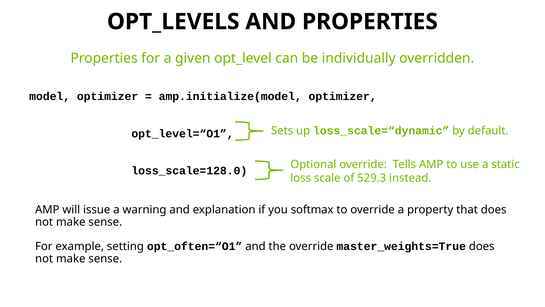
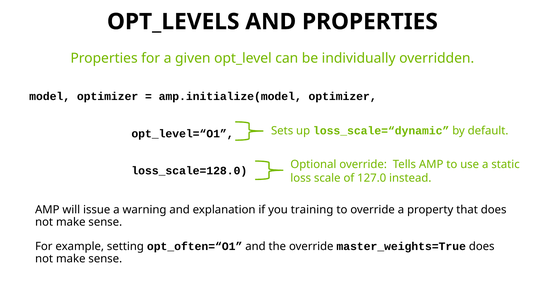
529.3: 529.3 -> 127.0
softmax: softmax -> training
